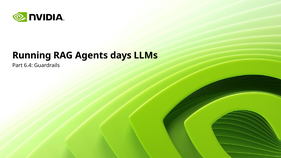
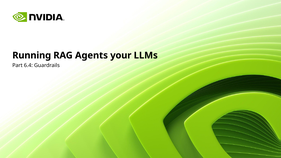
days: days -> your
